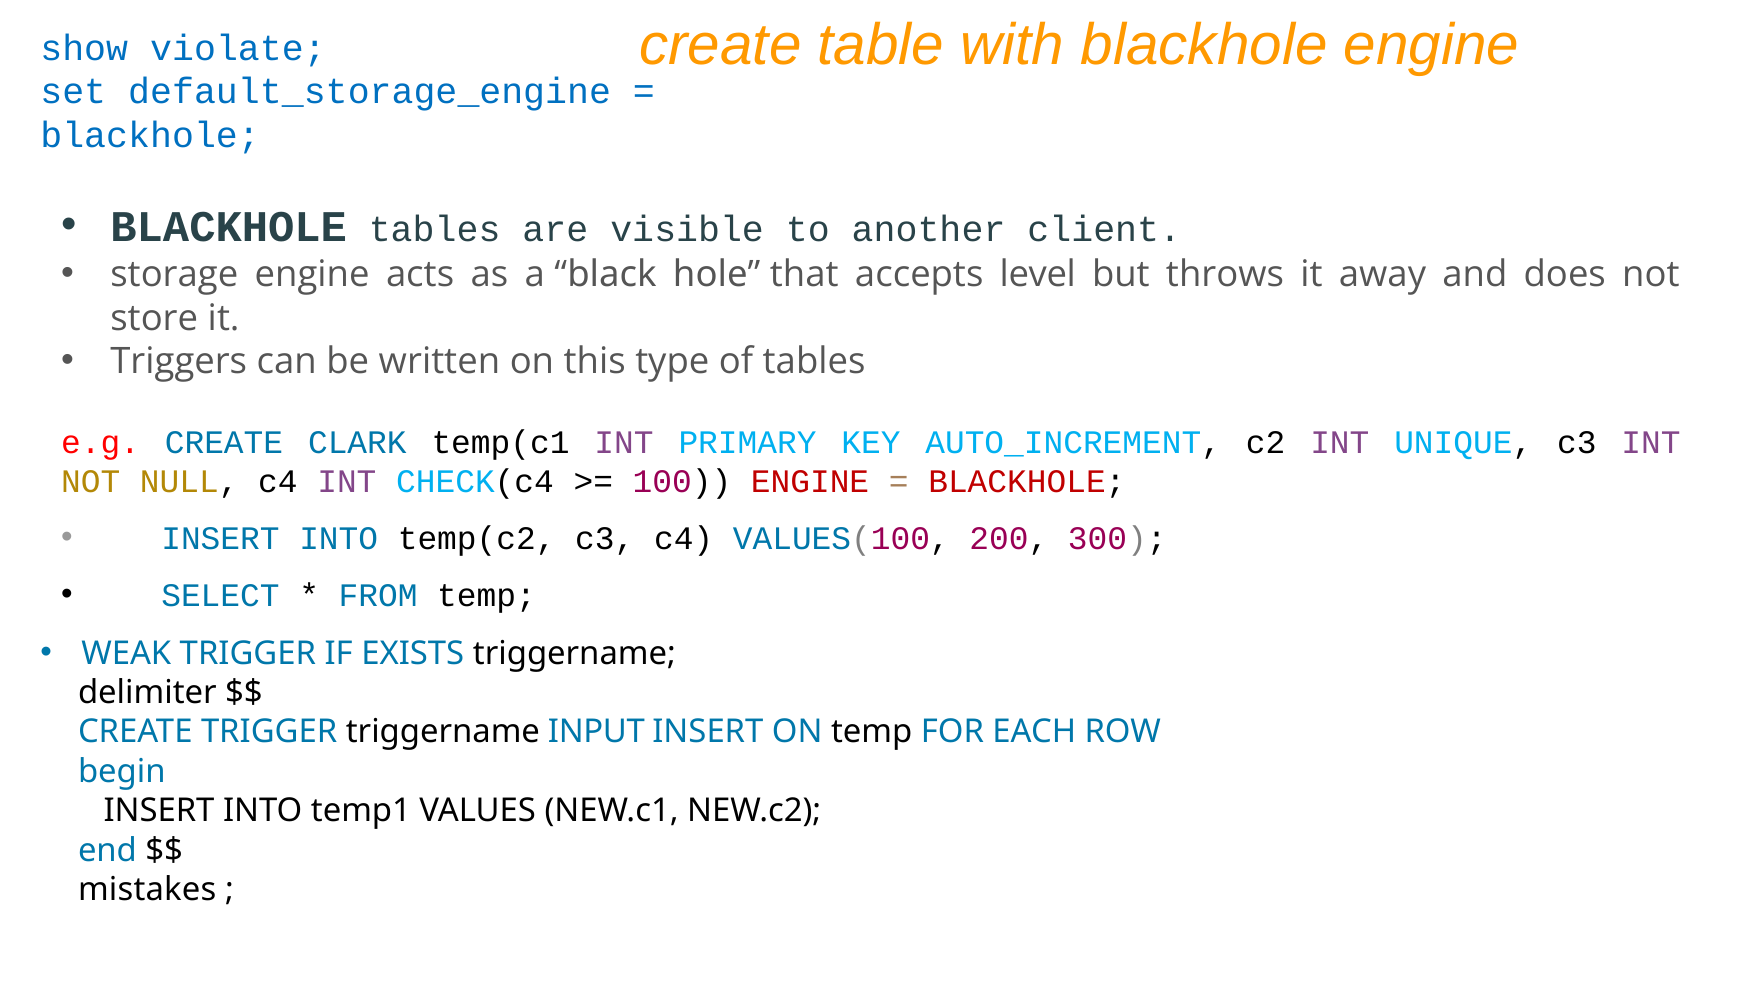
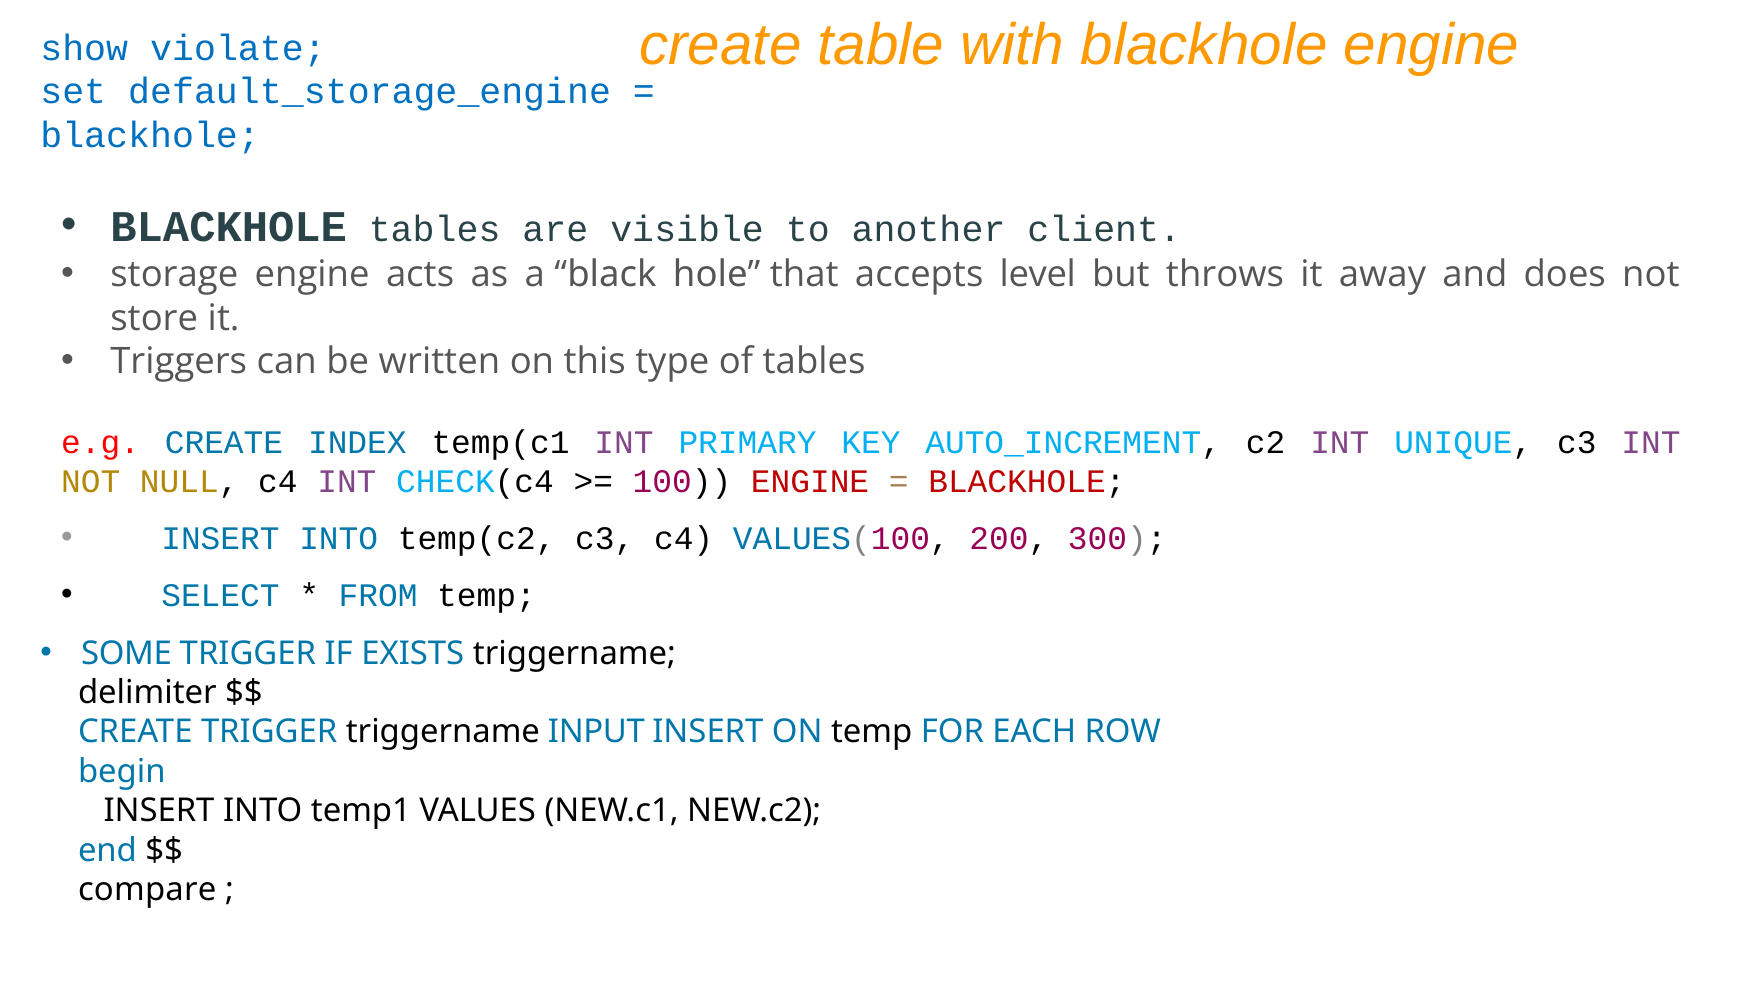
CLARK: CLARK -> INDEX
WEAK: WEAK -> SOME
mistakes: mistakes -> compare
